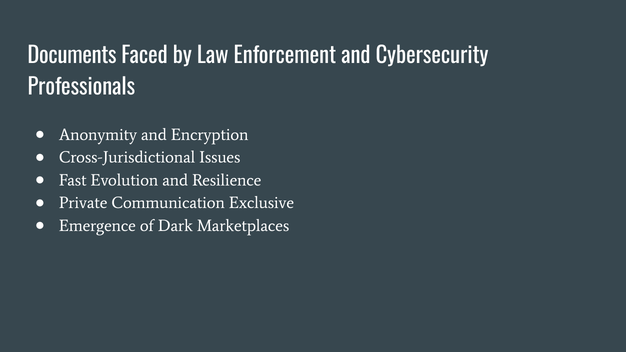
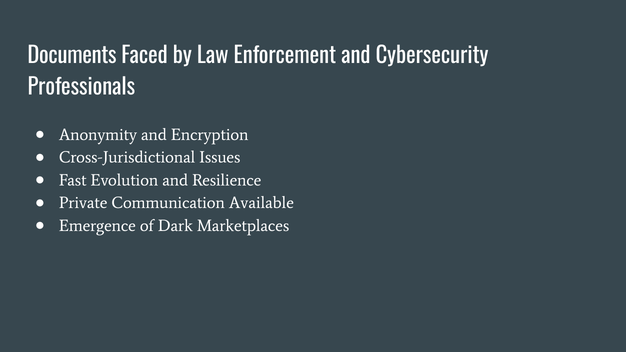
Exclusive: Exclusive -> Available
